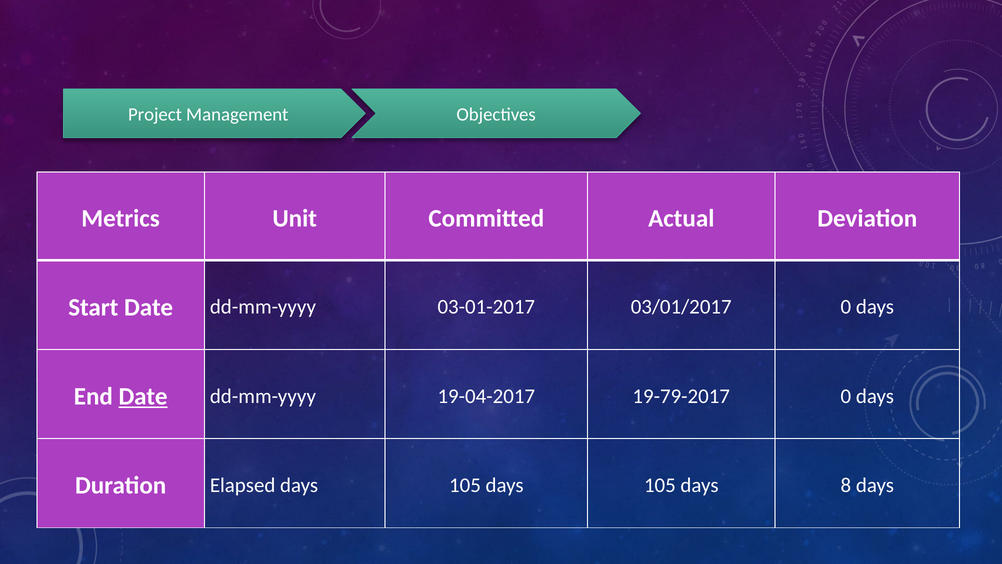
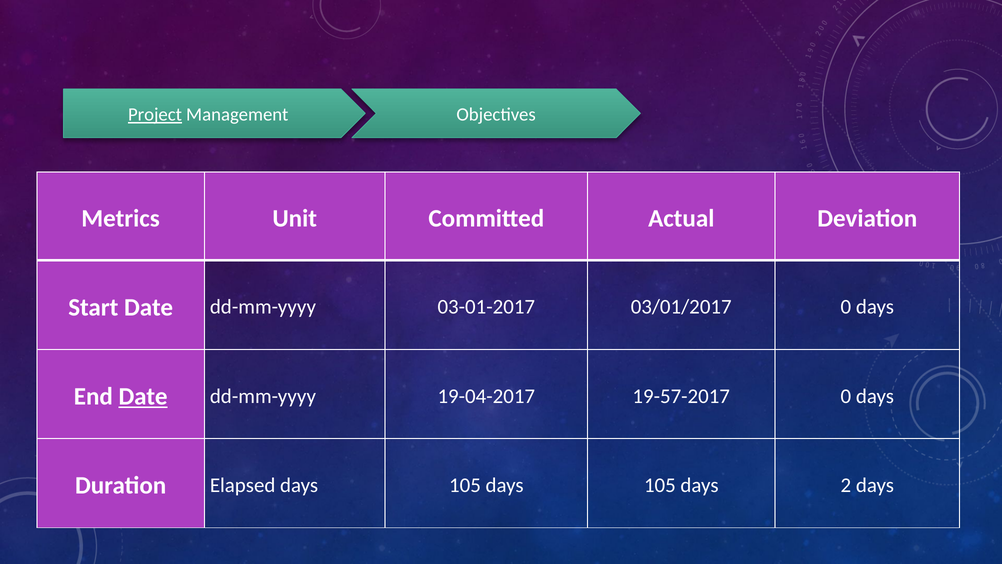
Project underline: none -> present
19-79-2017: 19-79-2017 -> 19-57-2017
8: 8 -> 2
